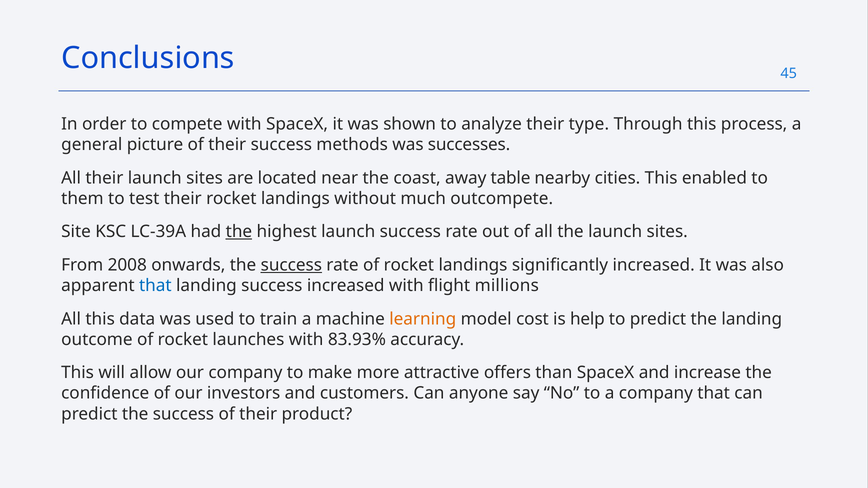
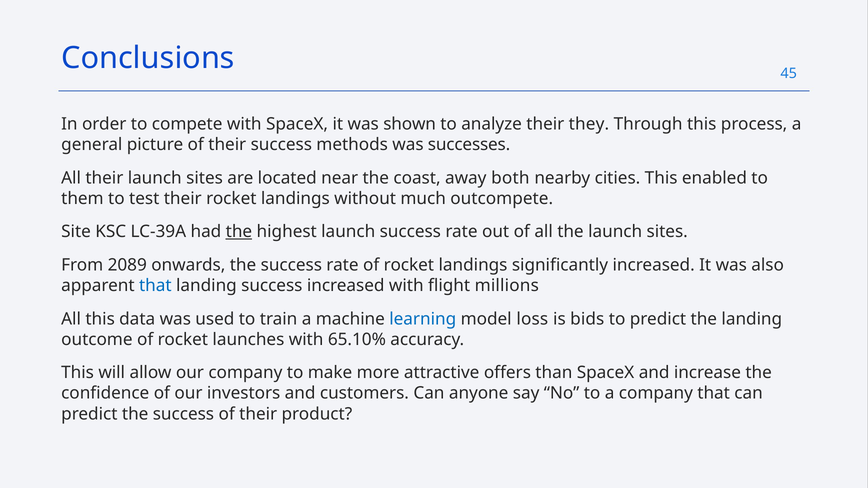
type: type -> they
table: table -> both
2008: 2008 -> 2089
success at (291, 265) underline: present -> none
learning colour: orange -> blue
cost: cost -> loss
help: help -> bids
83.93%: 83.93% -> 65.10%
